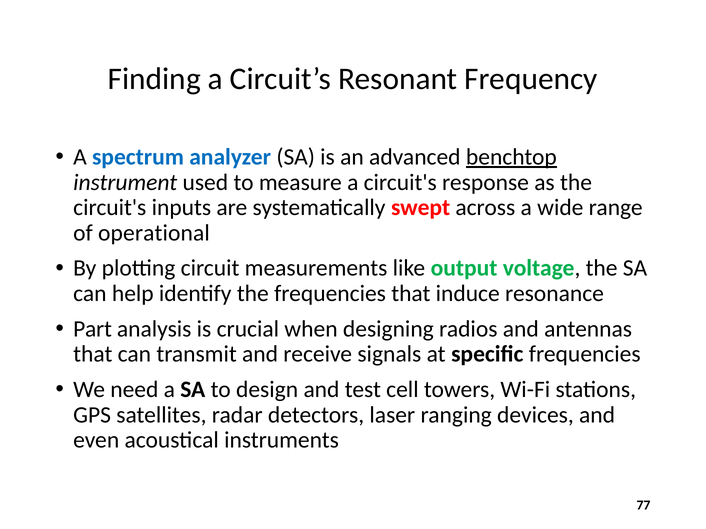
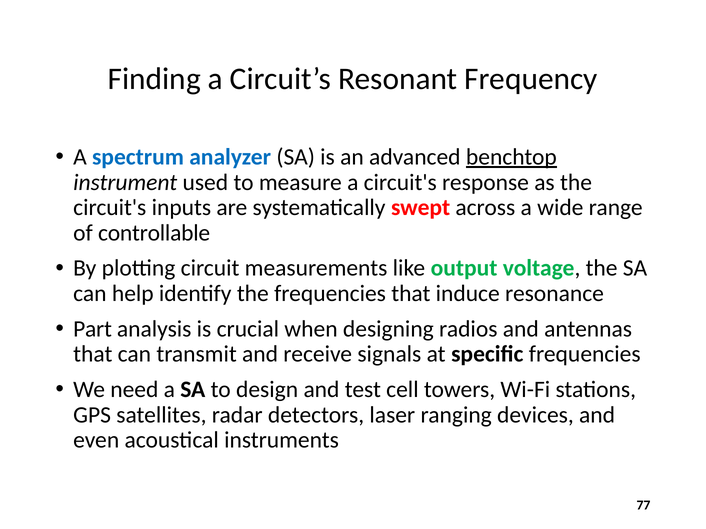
operational: operational -> controllable
